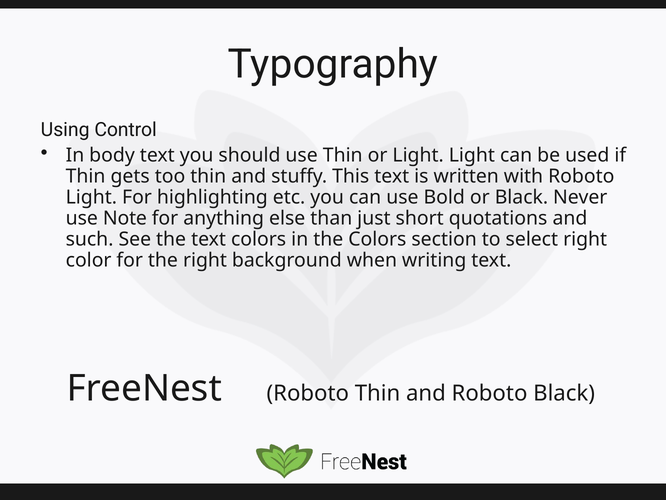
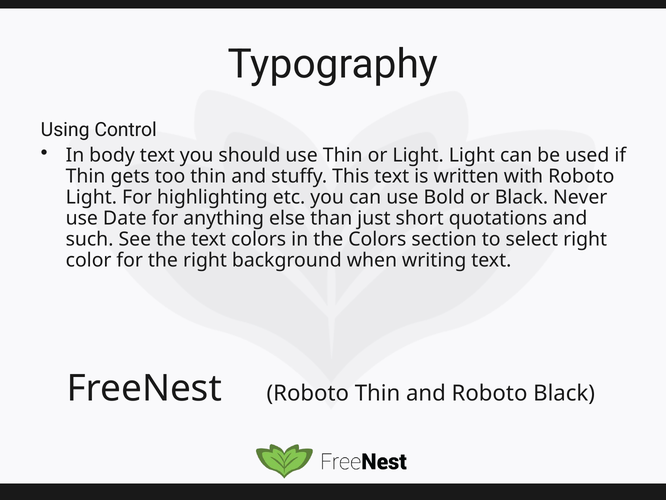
Note: Note -> Date
